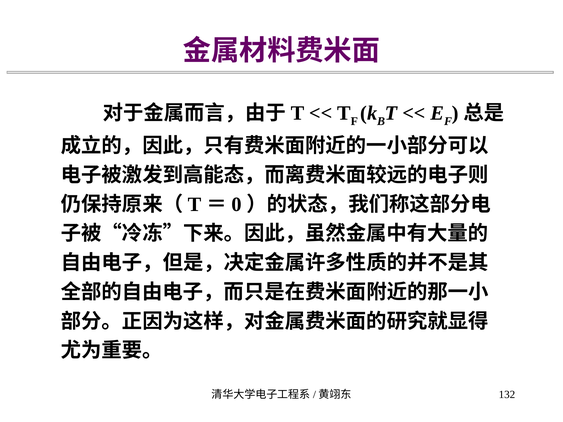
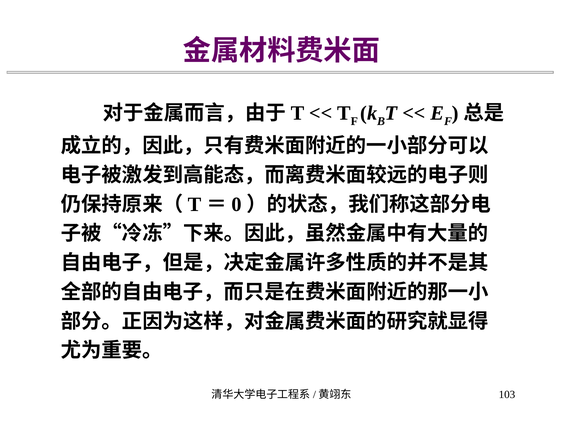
132: 132 -> 103
